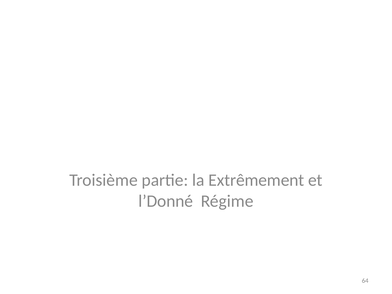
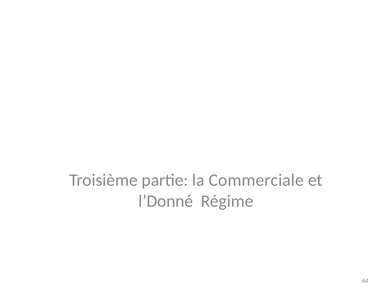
Extrêmement: Extrêmement -> Commerciale
